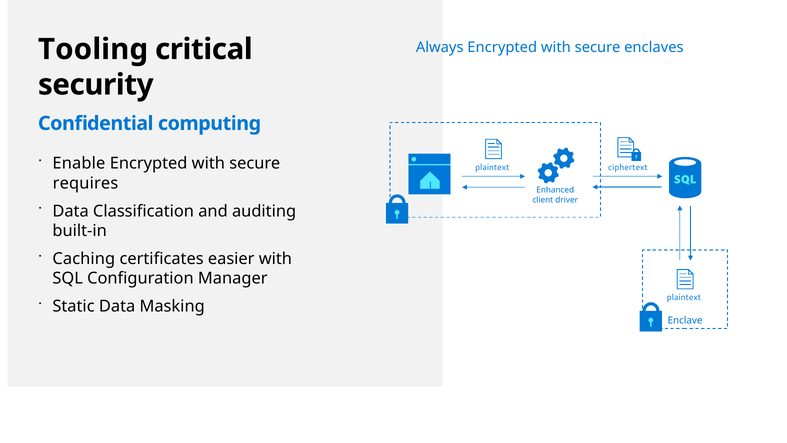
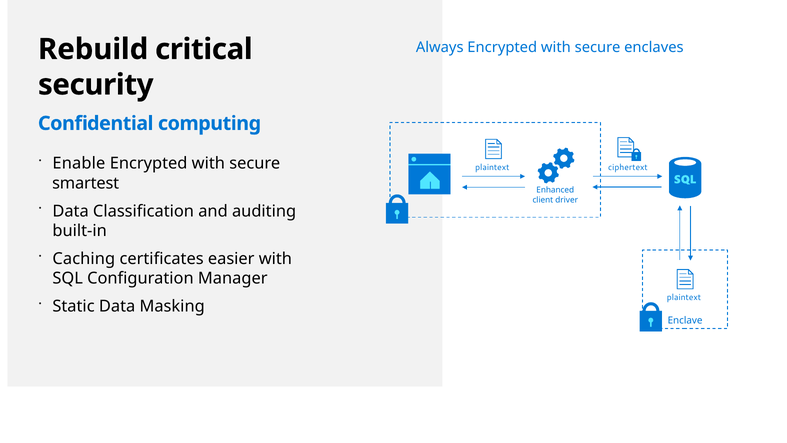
Tooling: Tooling -> Rebuild
requires: requires -> smartest
